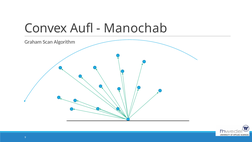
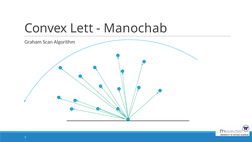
Aufl: Aufl -> Lett
